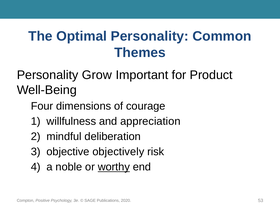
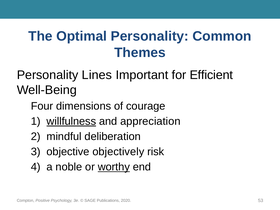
Grow: Grow -> Lines
Product: Product -> Efficient
willfulness underline: none -> present
